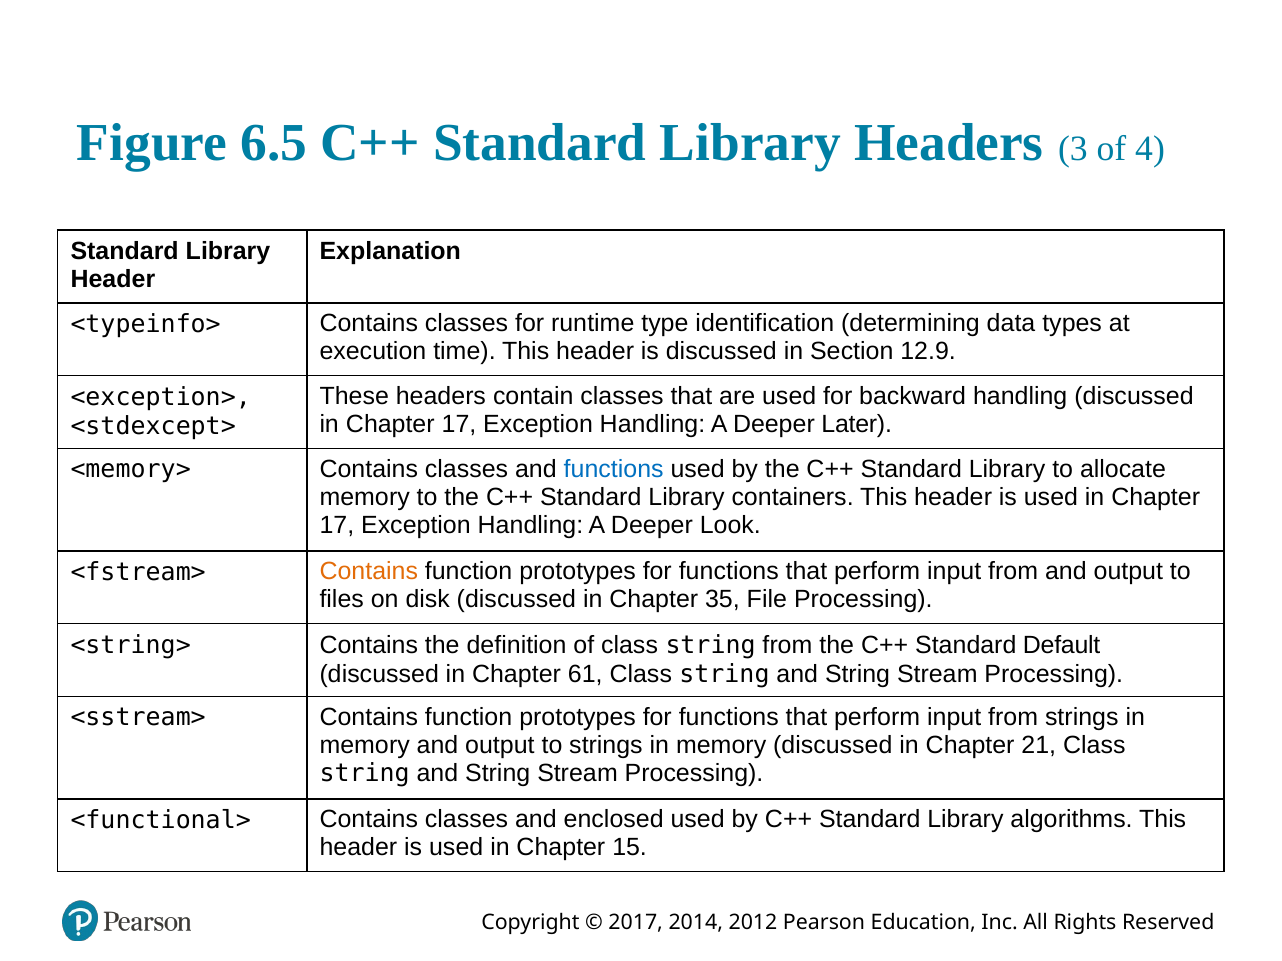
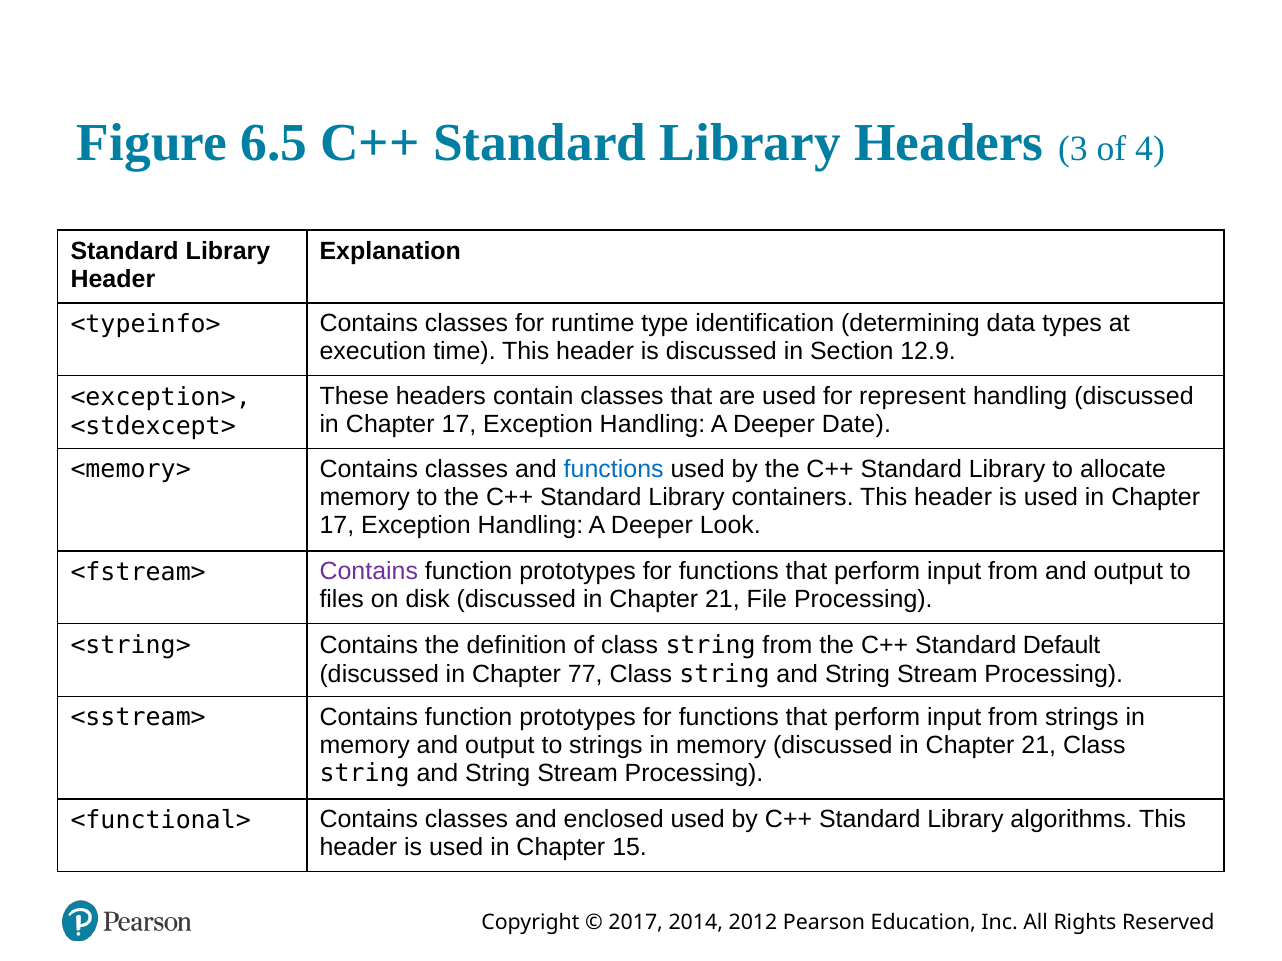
backward: backward -> represent
Later: Later -> Date
Contains at (369, 572) colour: orange -> purple
35 at (722, 600): 35 -> 21
61: 61 -> 77
